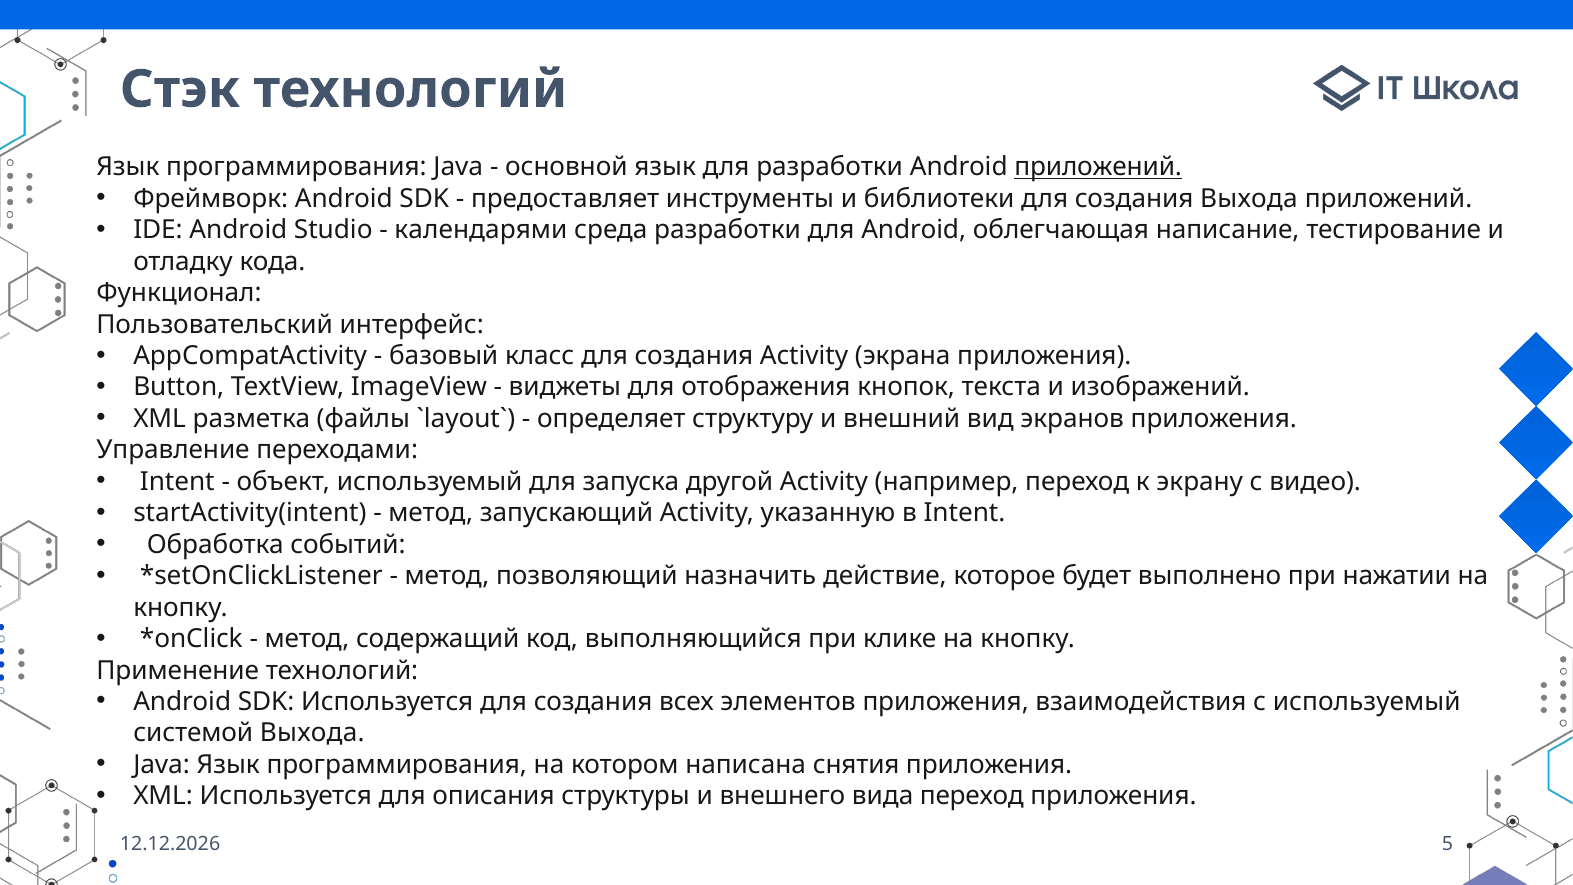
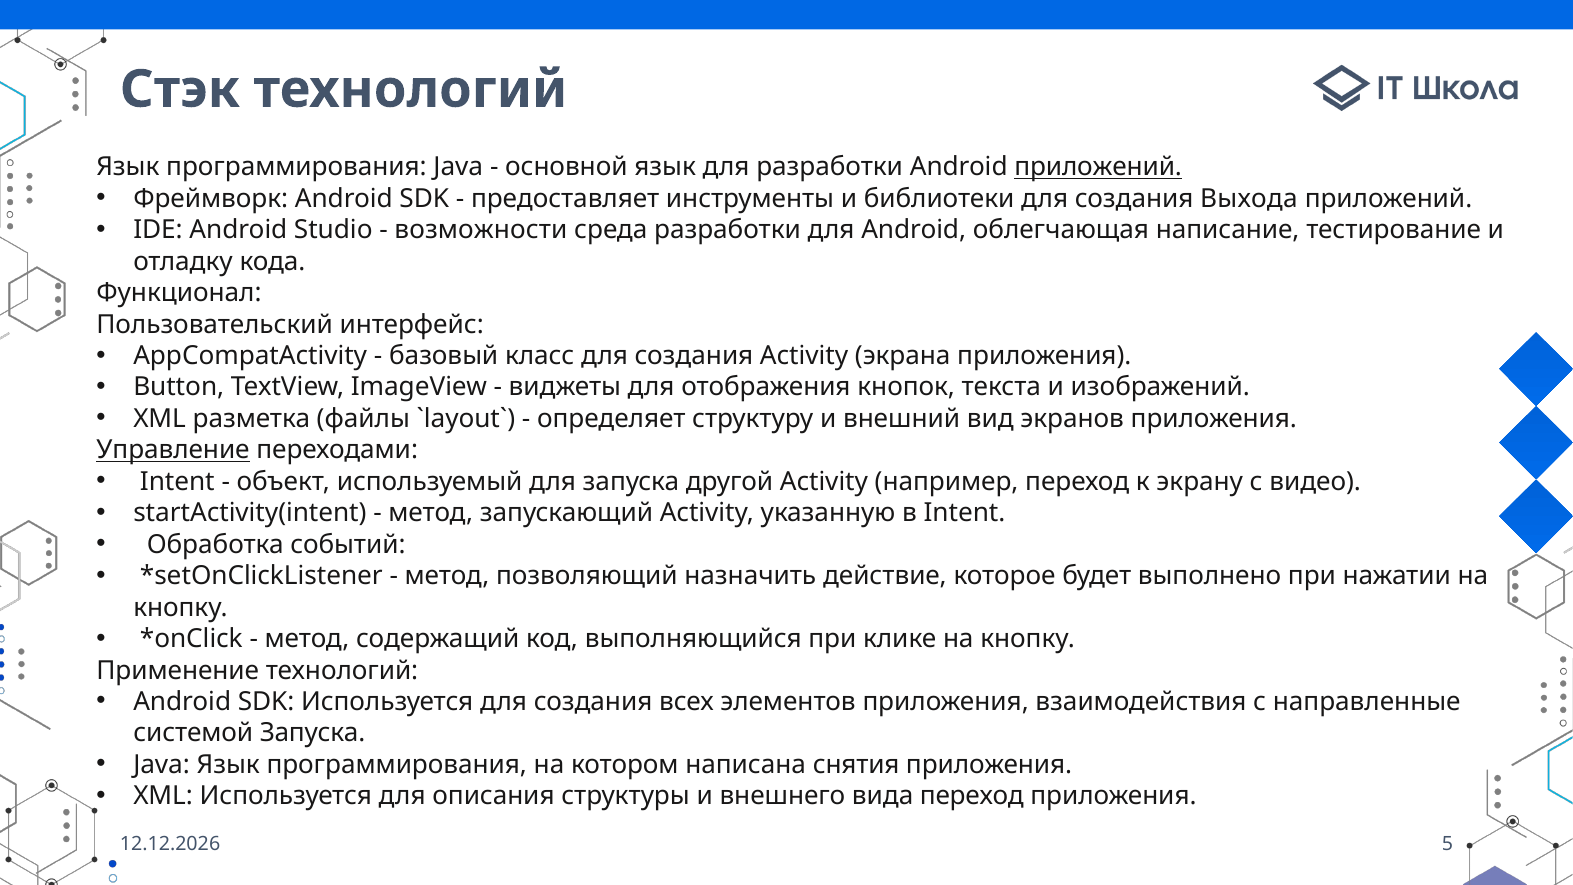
календарями: календарями -> возможности
Управление underline: none -> present
с используемый: используемый -> направленные
системой Выхода: Выхода -> Запуска
